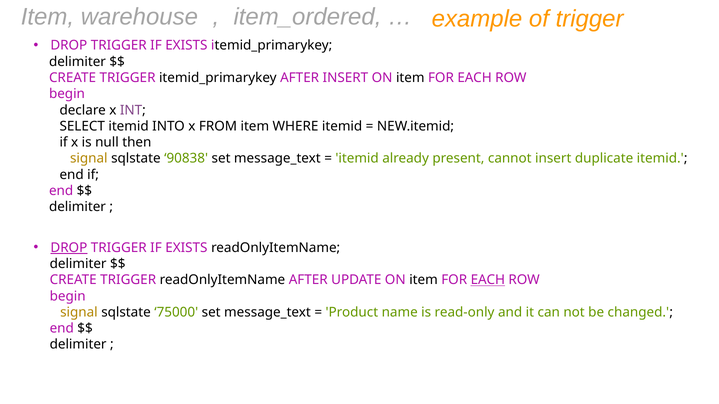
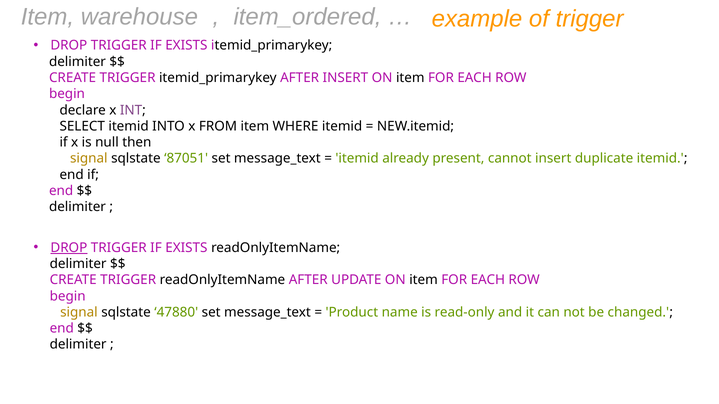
90838: 90838 -> 87051
EACH at (488, 280) underline: present -> none
75000: 75000 -> 47880
